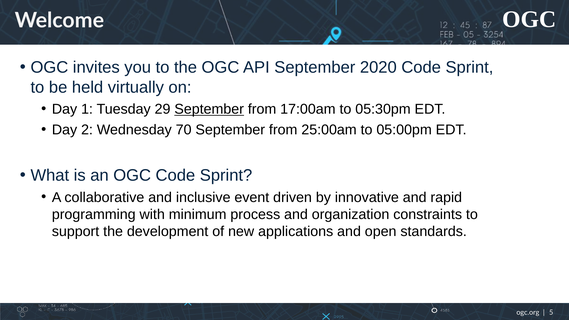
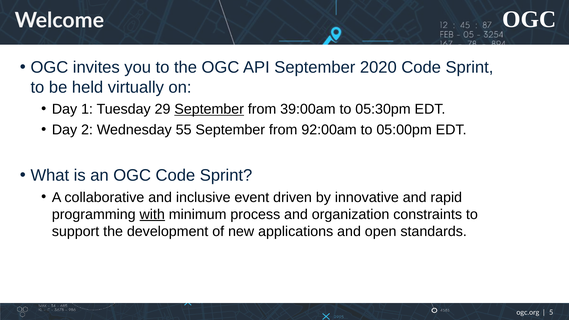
17:00am: 17:00am -> 39:00am
70: 70 -> 55
25:00am: 25:00am -> 92:00am
with underline: none -> present
